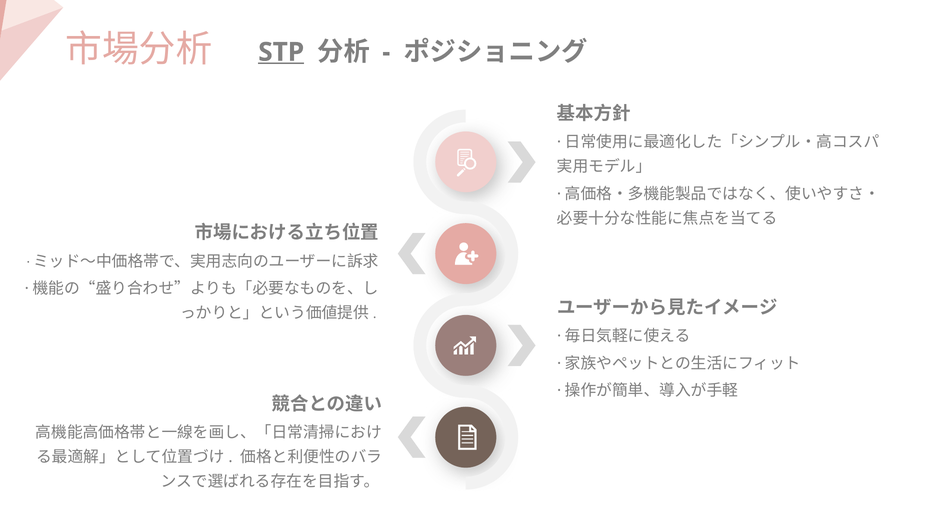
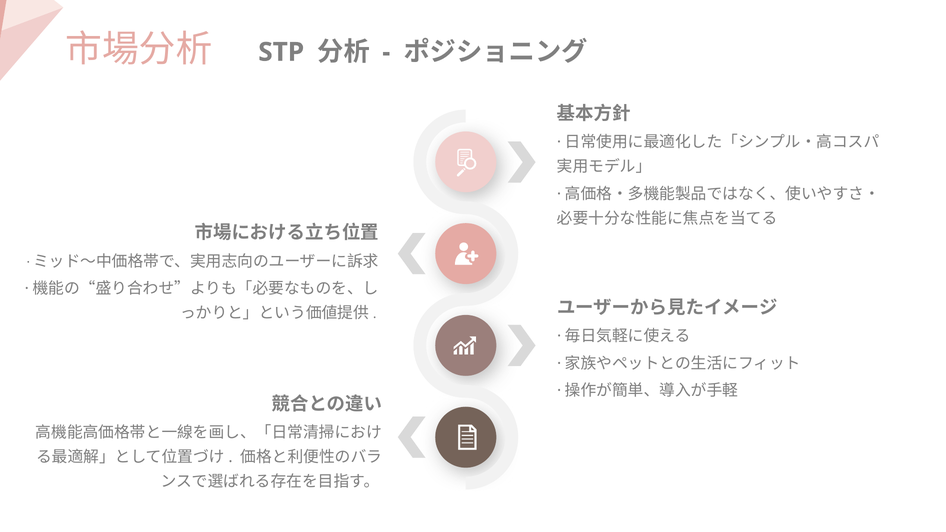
STP underline: present -> none
